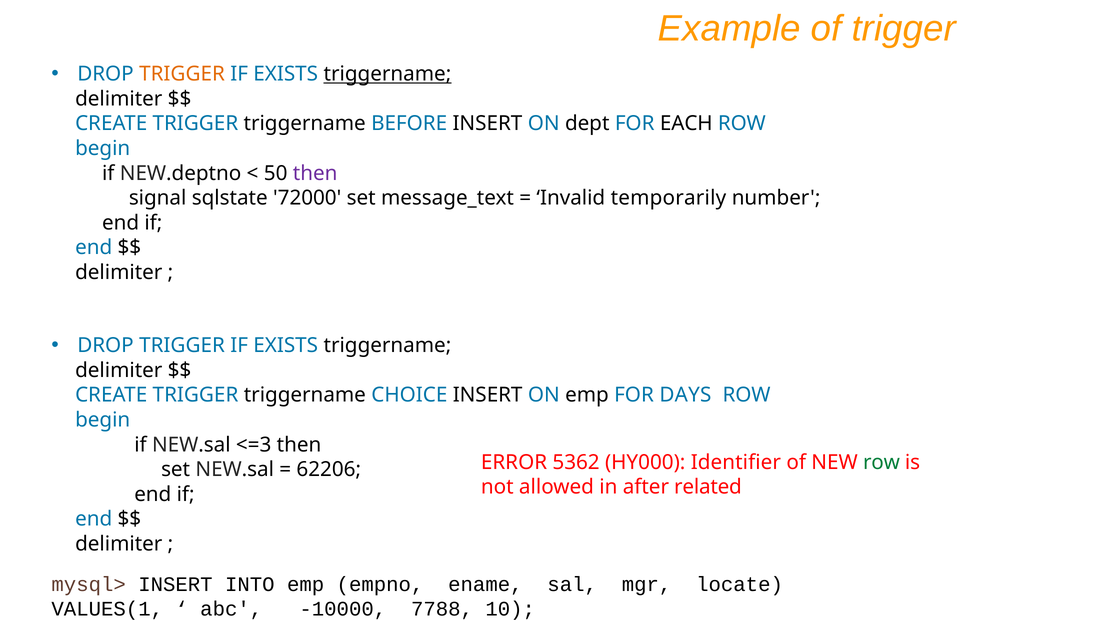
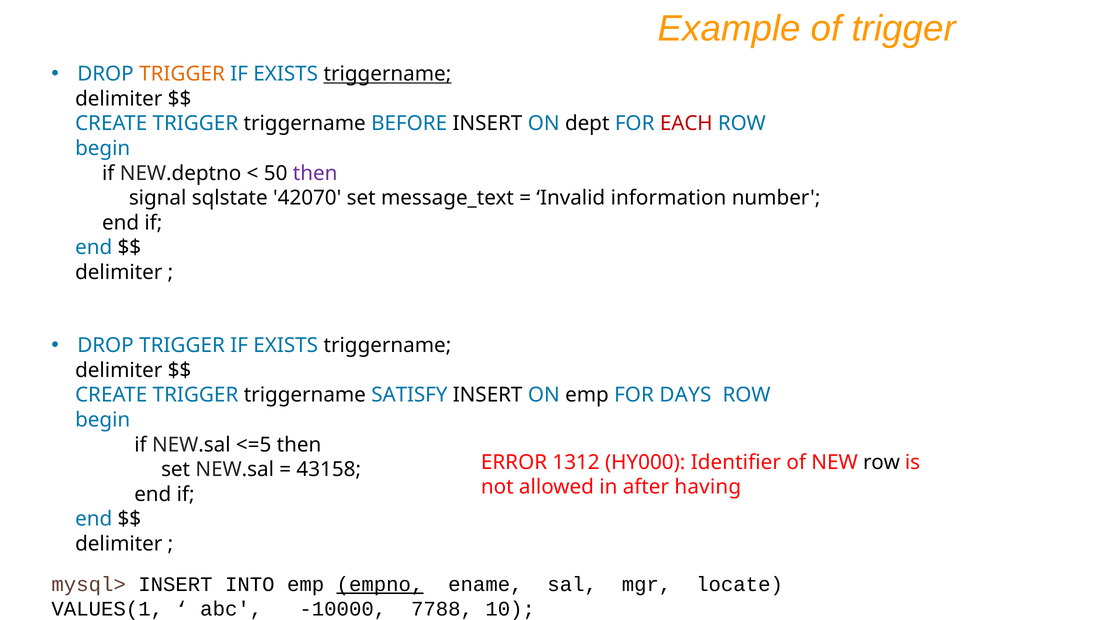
EACH colour: black -> red
72000: 72000 -> 42070
temporarily: temporarily -> information
CHOICE: CHOICE -> SATISFY
<=3: <=3 -> <=5
5362: 5362 -> 1312
row at (881, 462) colour: green -> black
62206: 62206 -> 43158
related: related -> having
empno underline: none -> present
